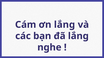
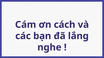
ơn lắng: lắng -> cách
